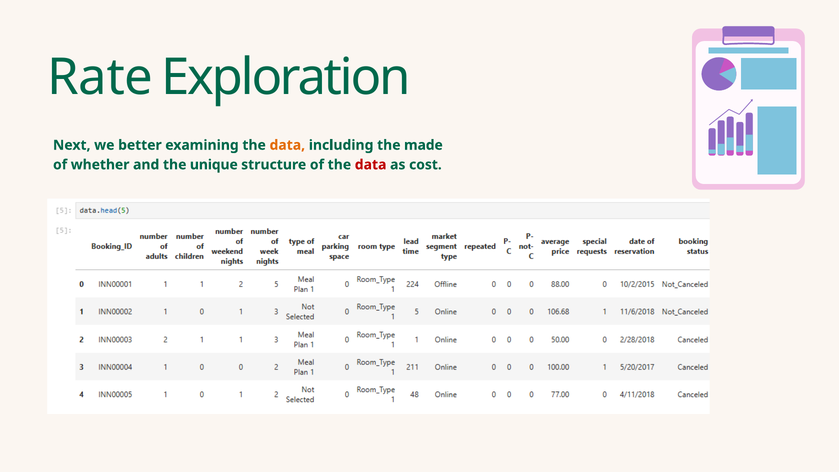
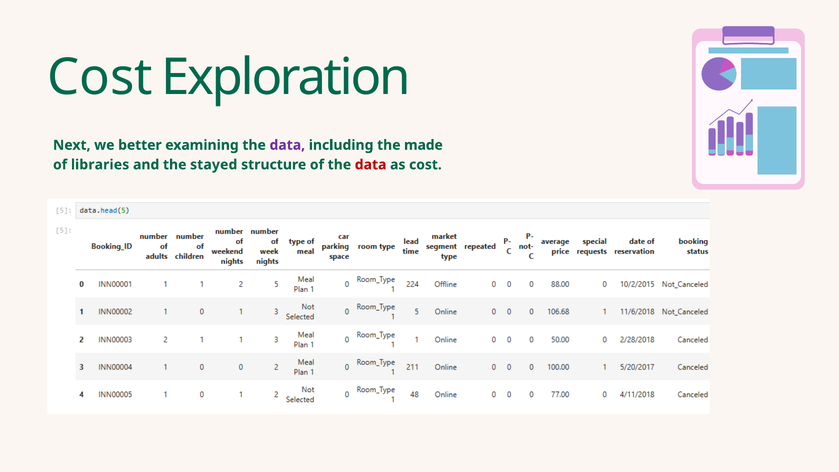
Rate at (100, 77): Rate -> Cost
data at (287, 145) colour: orange -> purple
whether: whether -> libraries
unique: unique -> stayed
